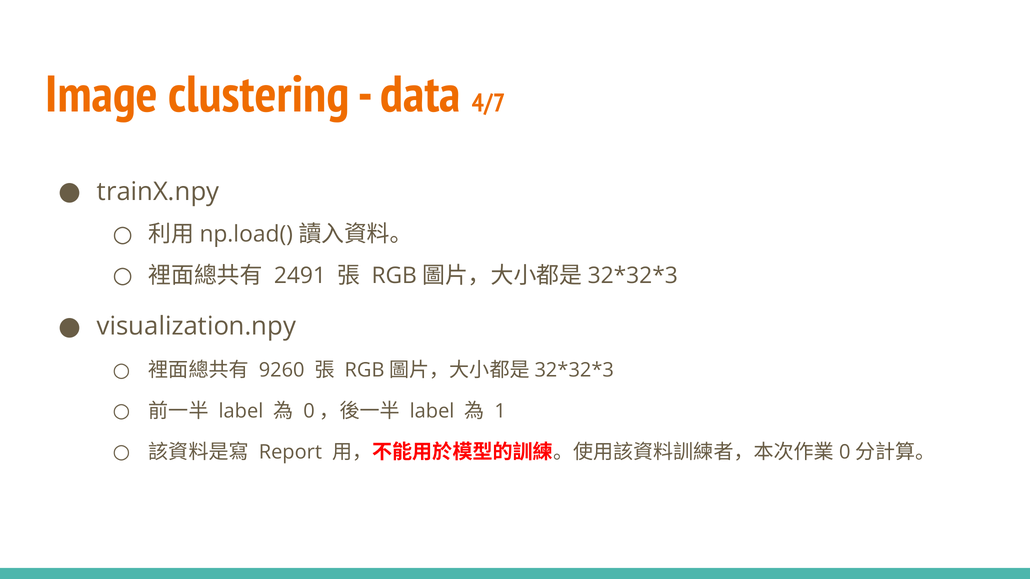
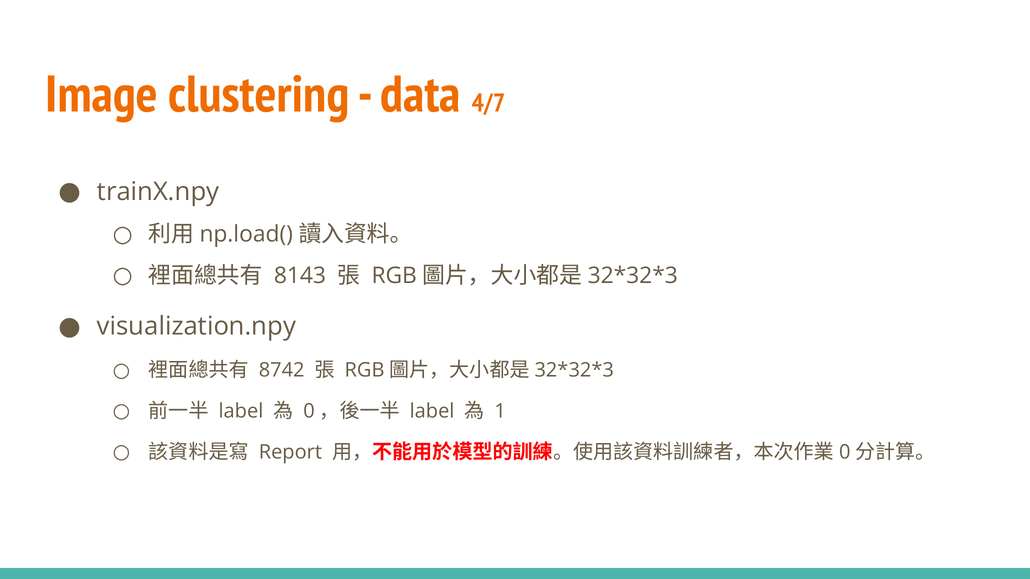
2491: 2491 -> 8143
9260: 9260 -> 8742
